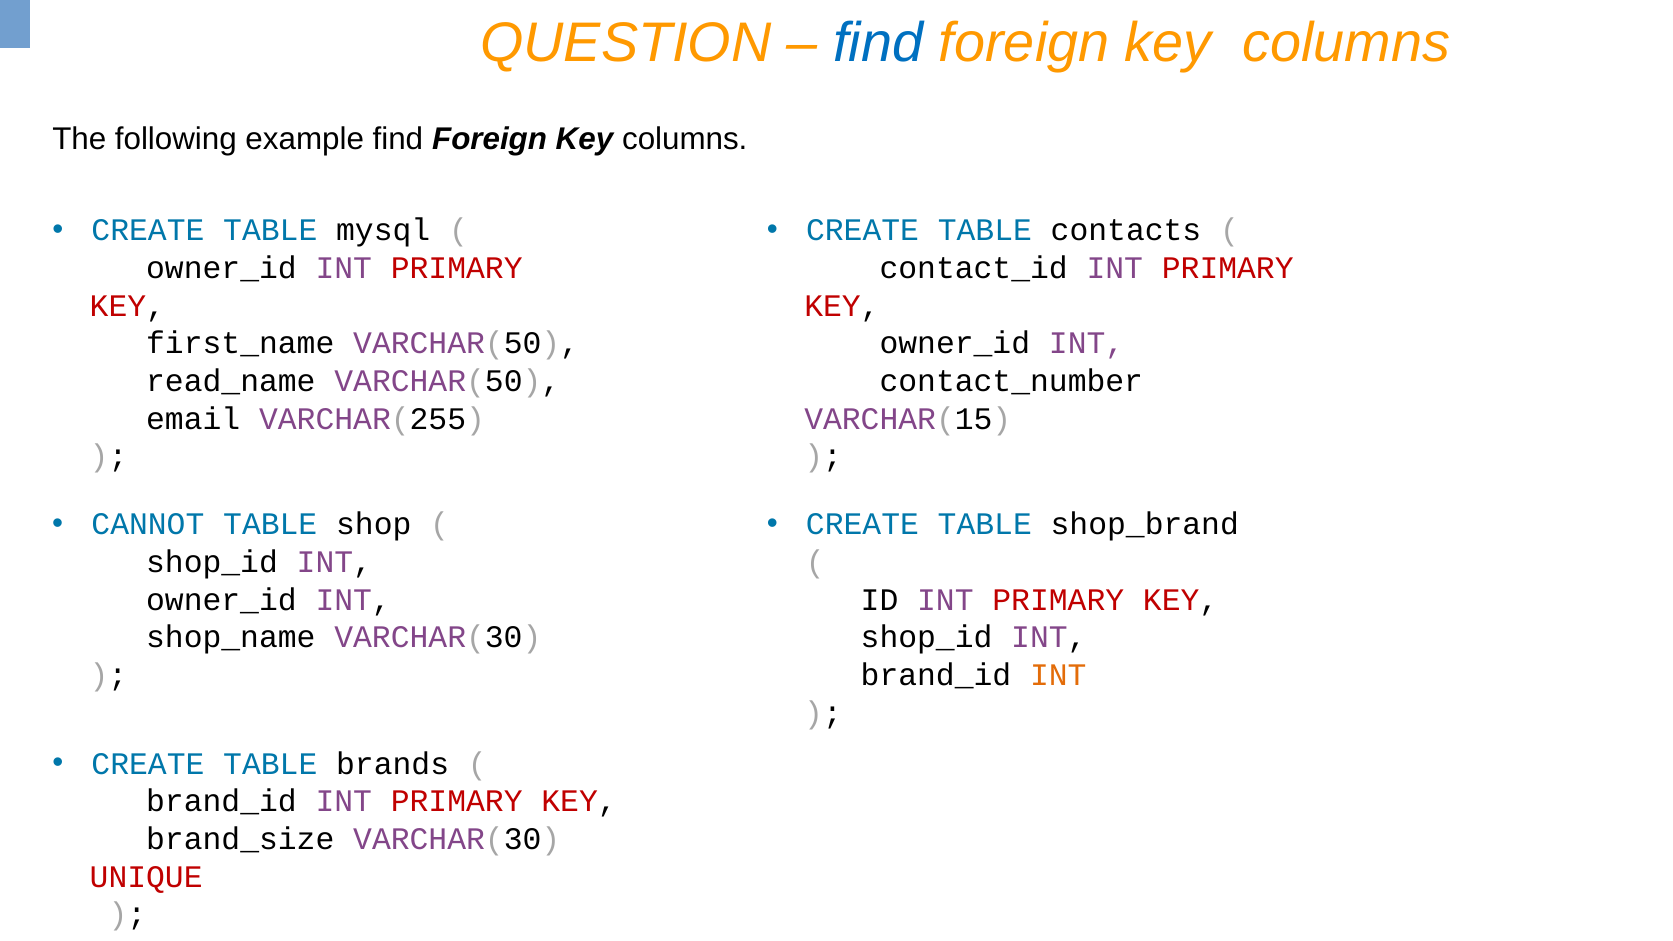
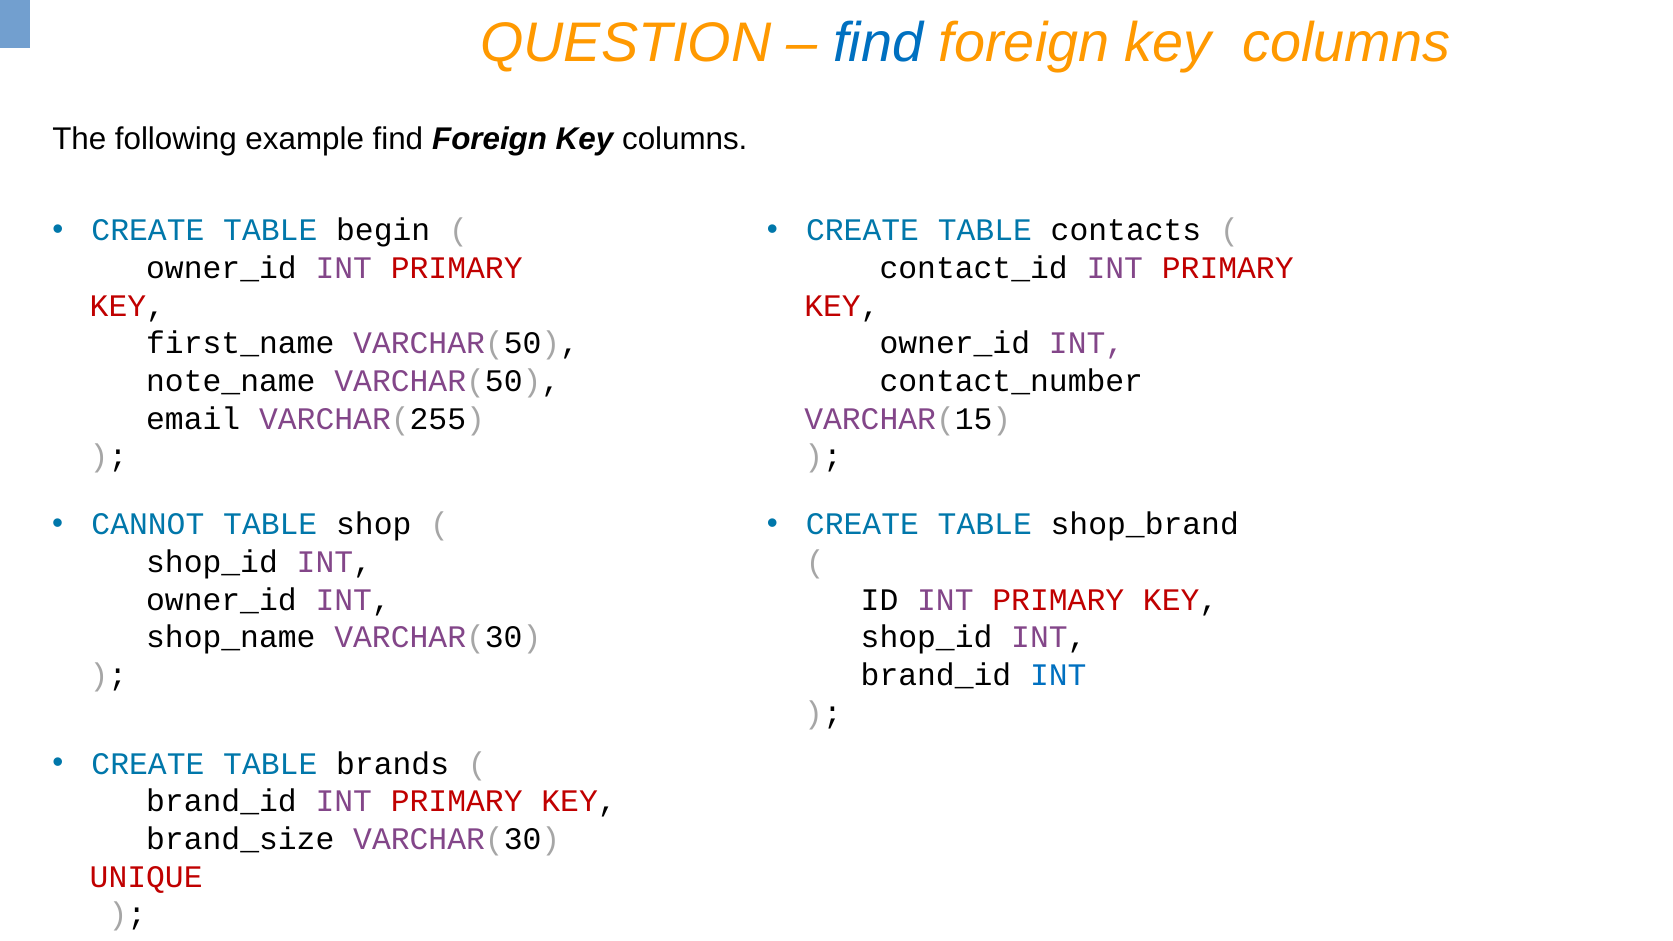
mysql: mysql -> begin
read_name: read_name -> note_name
INT at (1058, 675) colour: orange -> blue
